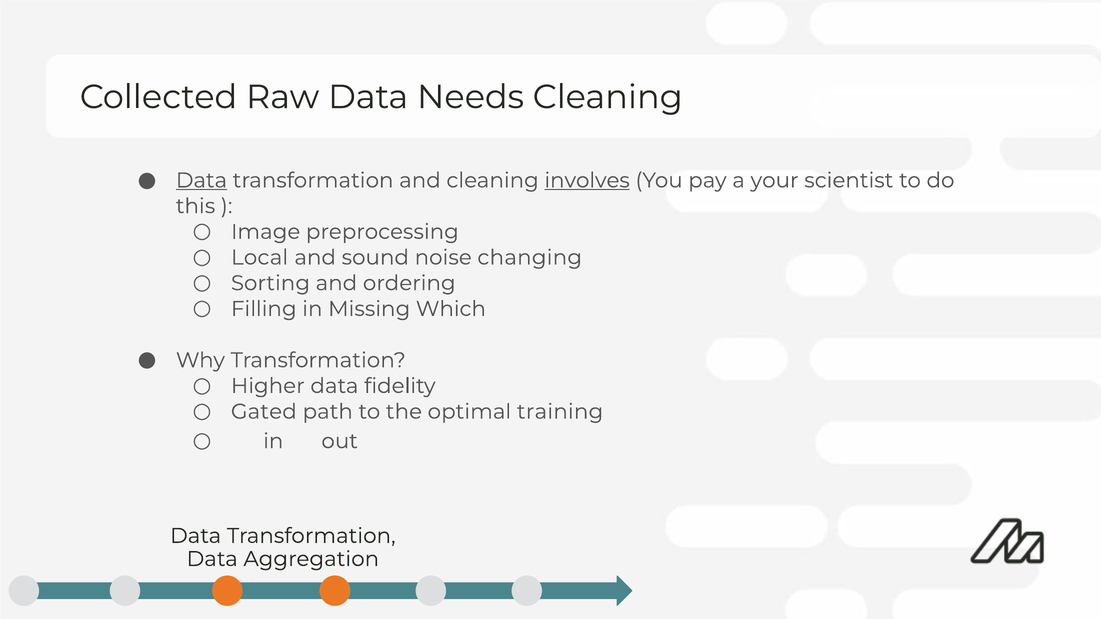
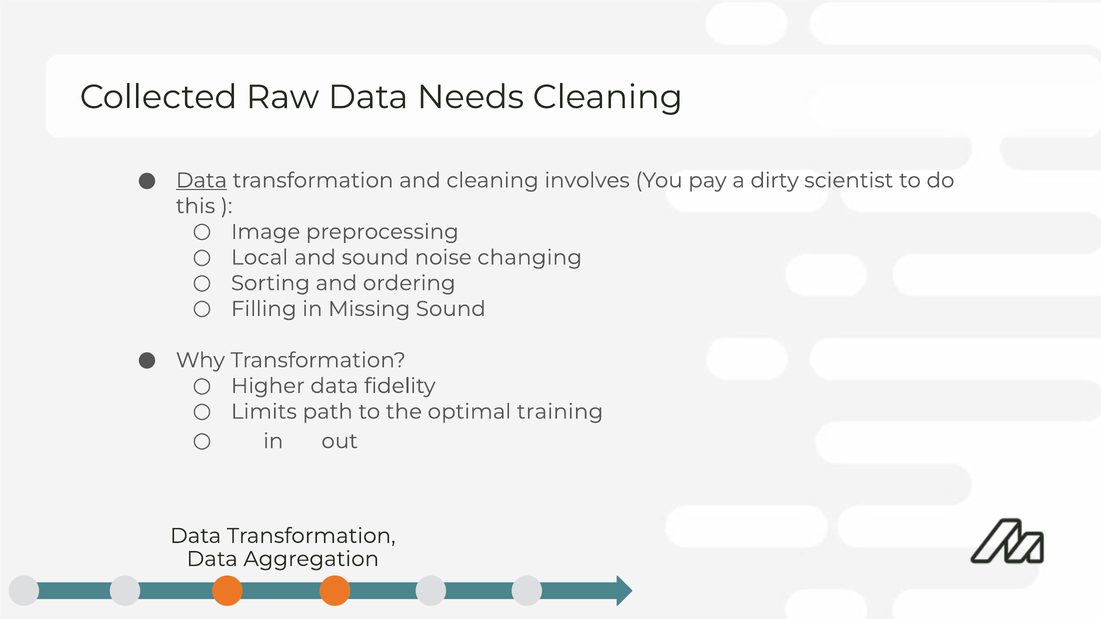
involves underline: present -> none
your: your -> dirty
Missing Which: Which -> Sound
Gated: Gated -> Limits
